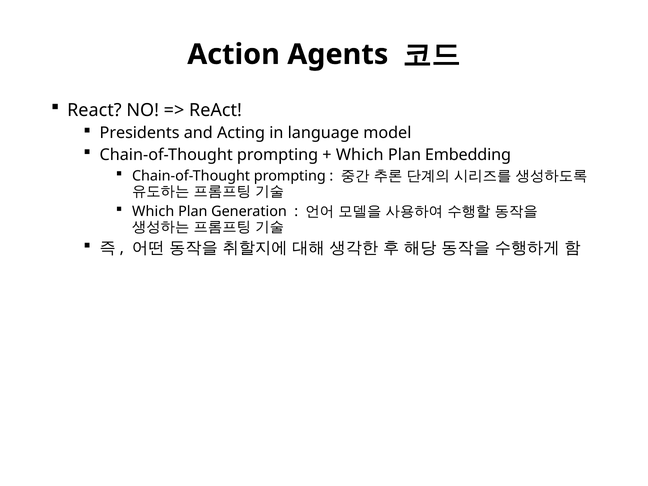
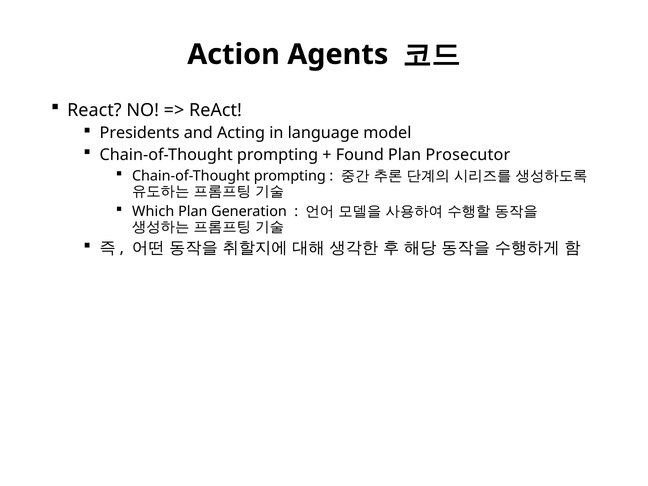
Which at (360, 155): Which -> Found
Embedding: Embedding -> Prosecutor
